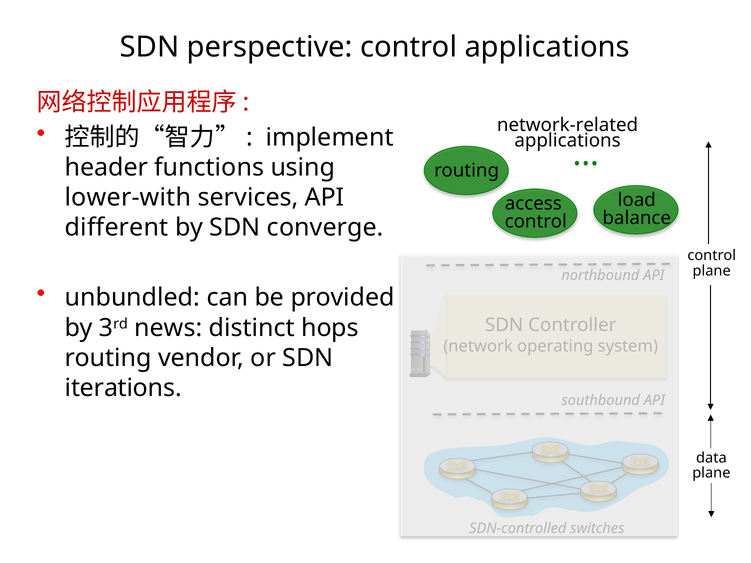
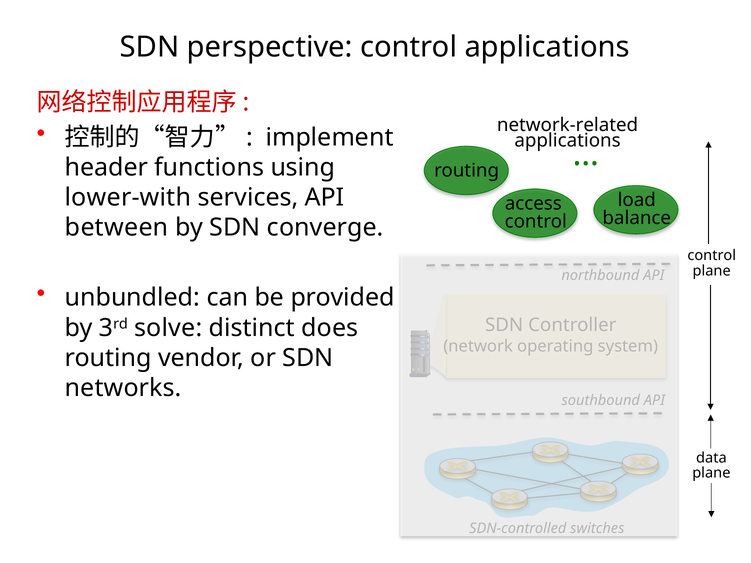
different: different -> between
news: news -> solve
hops: hops -> does
iterations: iterations -> networks
